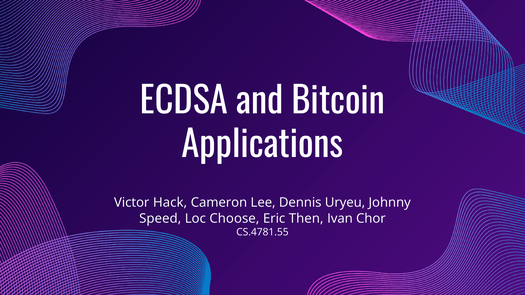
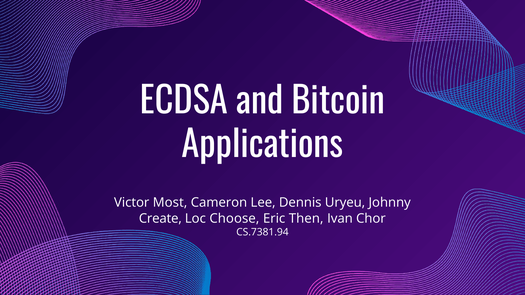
Hack: Hack -> Most
Speed: Speed -> Create
CS.4781.55: CS.4781.55 -> CS.7381.94
